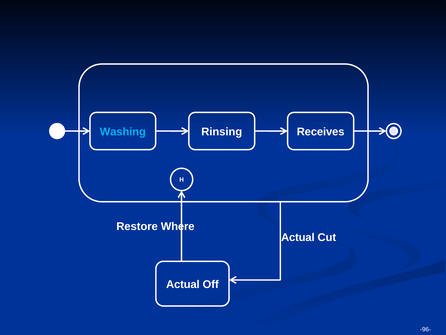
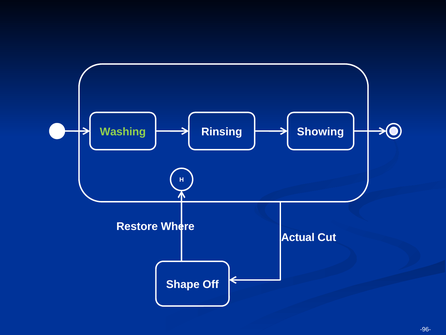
Washing colour: light blue -> light green
Receives: Receives -> Showing
Actual at (183, 284): Actual -> Shape
